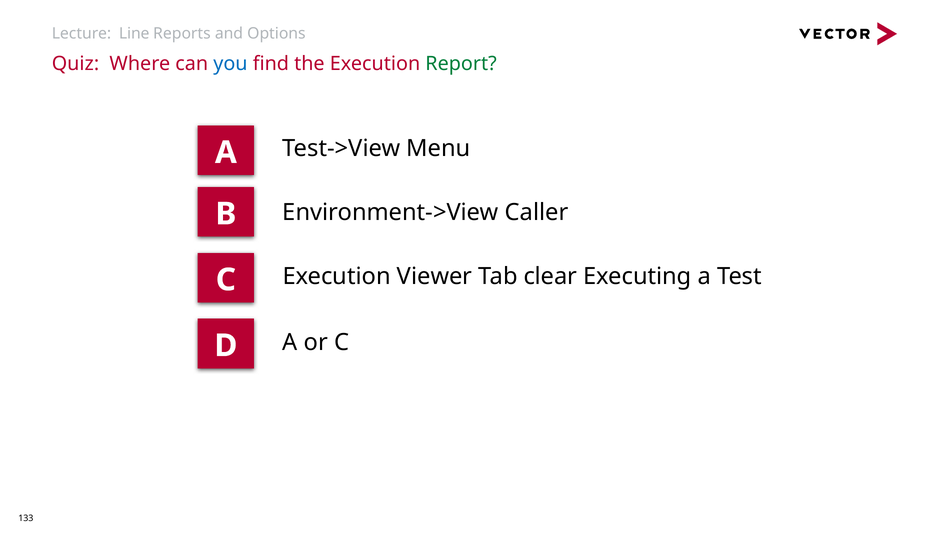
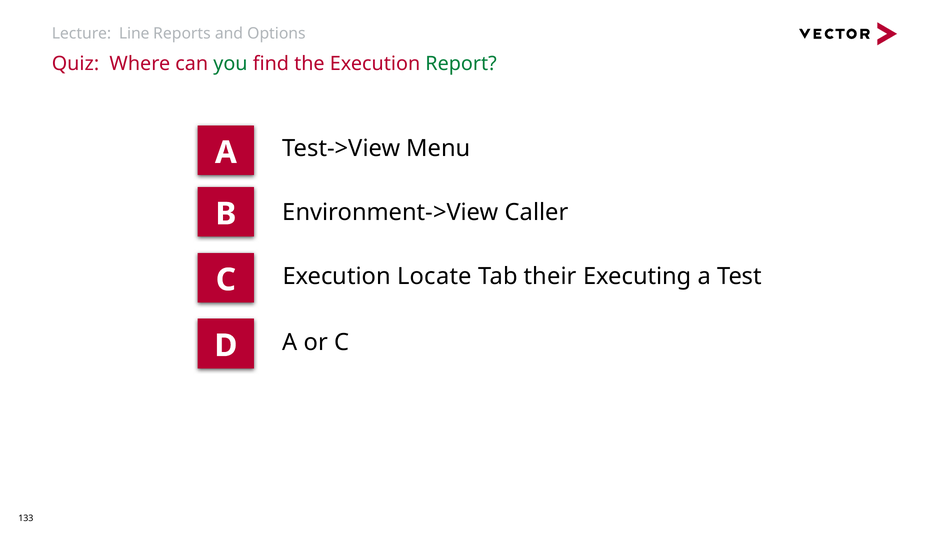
you colour: blue -> green
Viewer: Viewer -> Locate
clear: clear -> their
